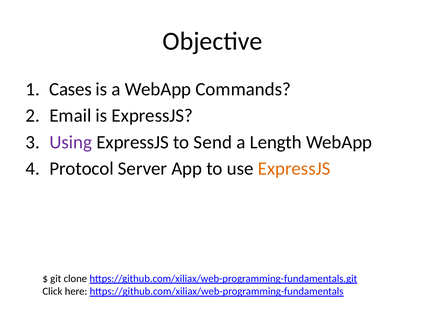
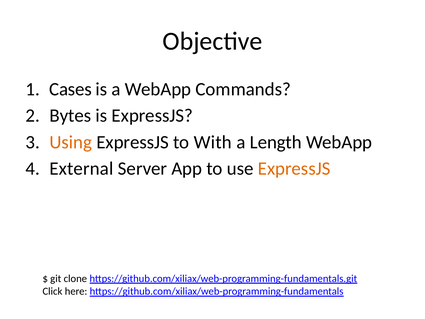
Email: Email -> Bytes
Using colour: purple -> orange
Send: Send -> With
Protocol: Protocol -> External
